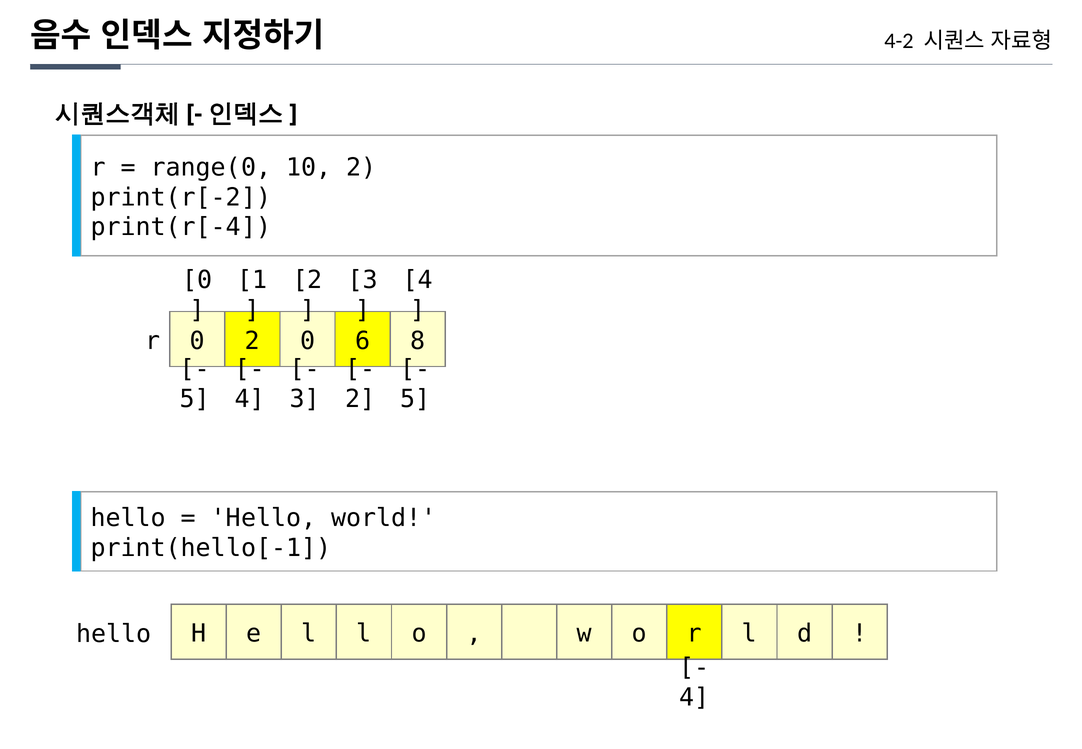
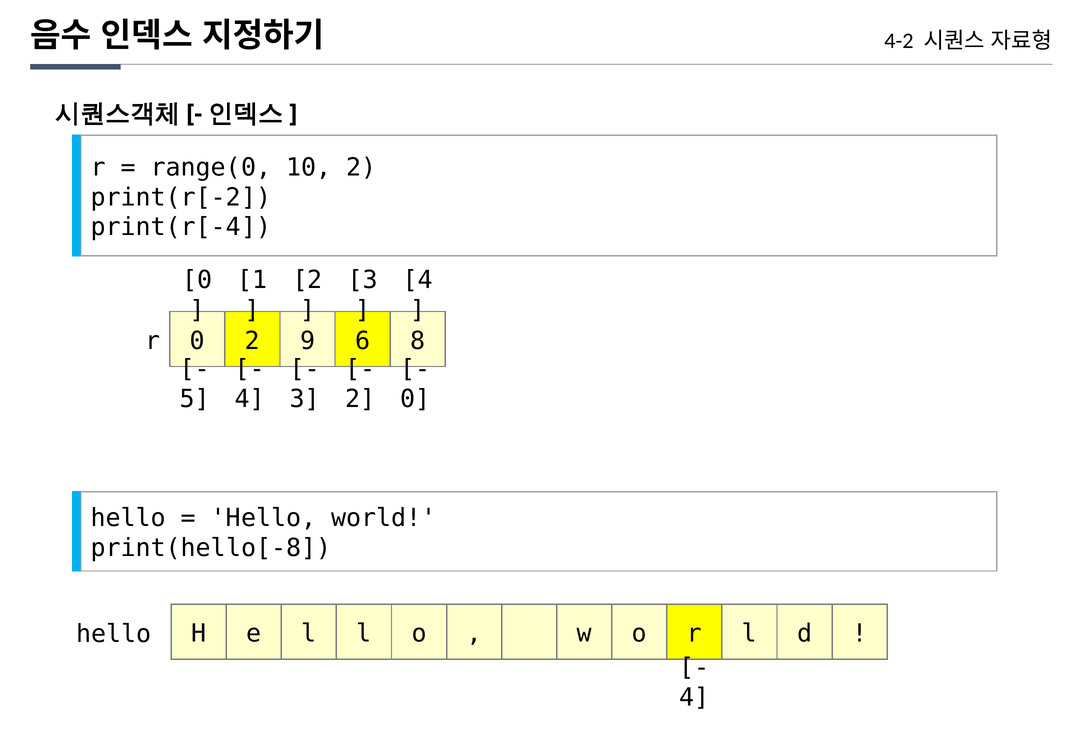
2 0: 0 -> 9
5 at (415, 399): 5 -> 0
print(hello[-1: print(hello[-1 -> print(hello[-8
